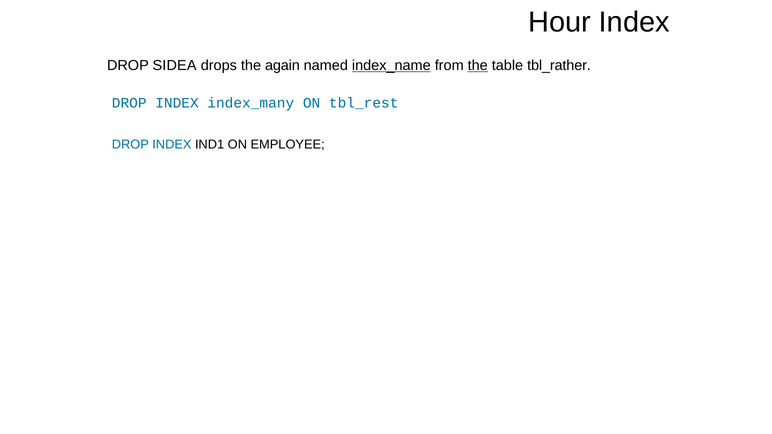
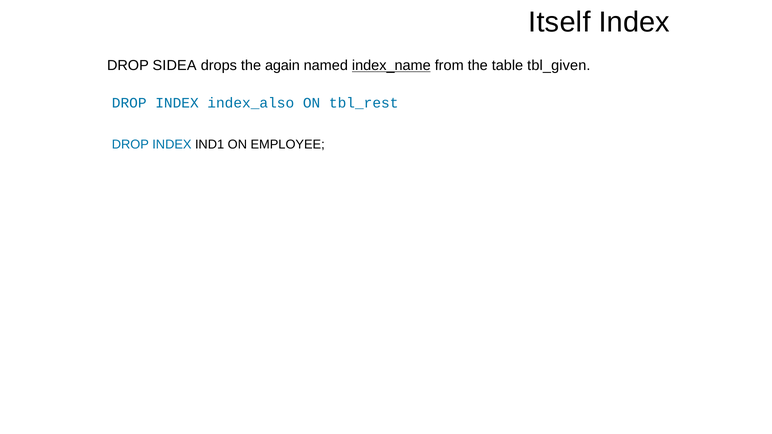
Hour: Hour -> Itself
the at (478, 66) underline: present -> none
tbl_rather: tbl_rather -> tbl_given
index_many: index_many -> index_also
